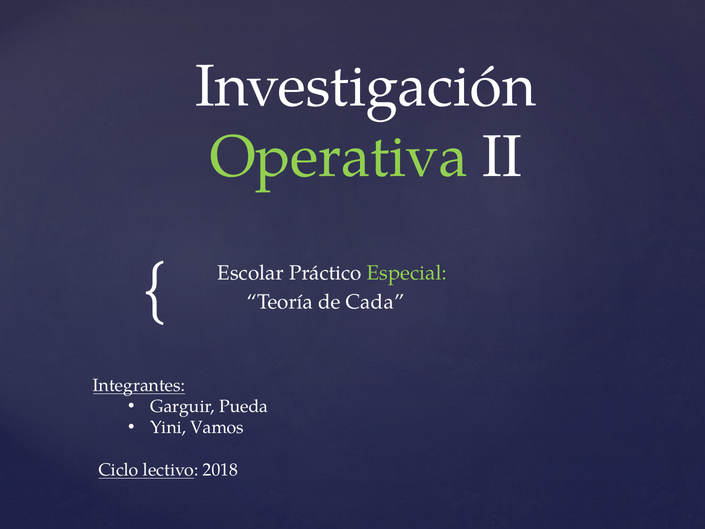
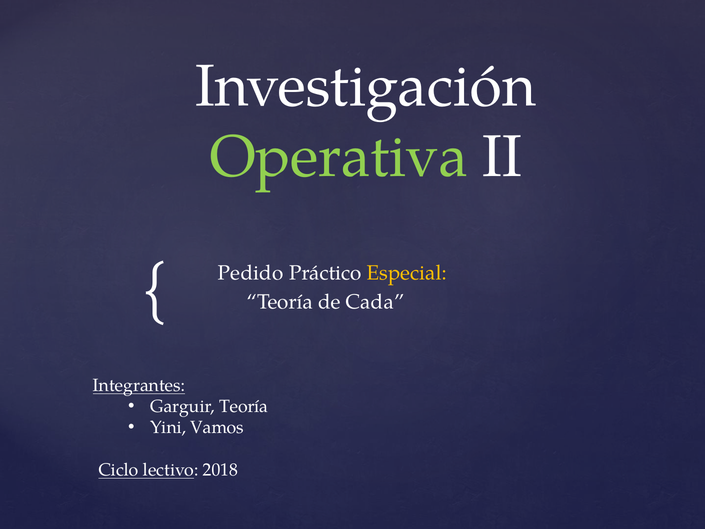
Escolar: Escolar -> Pedido
Especial colour: light green -> yellow
Garguir Pueda: Pueda -> Teoría
